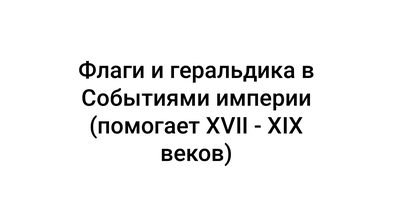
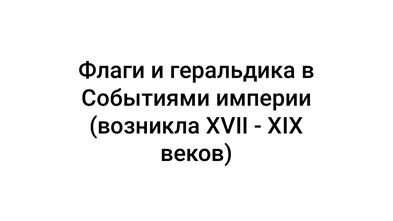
помогает: помогает -> возникла
